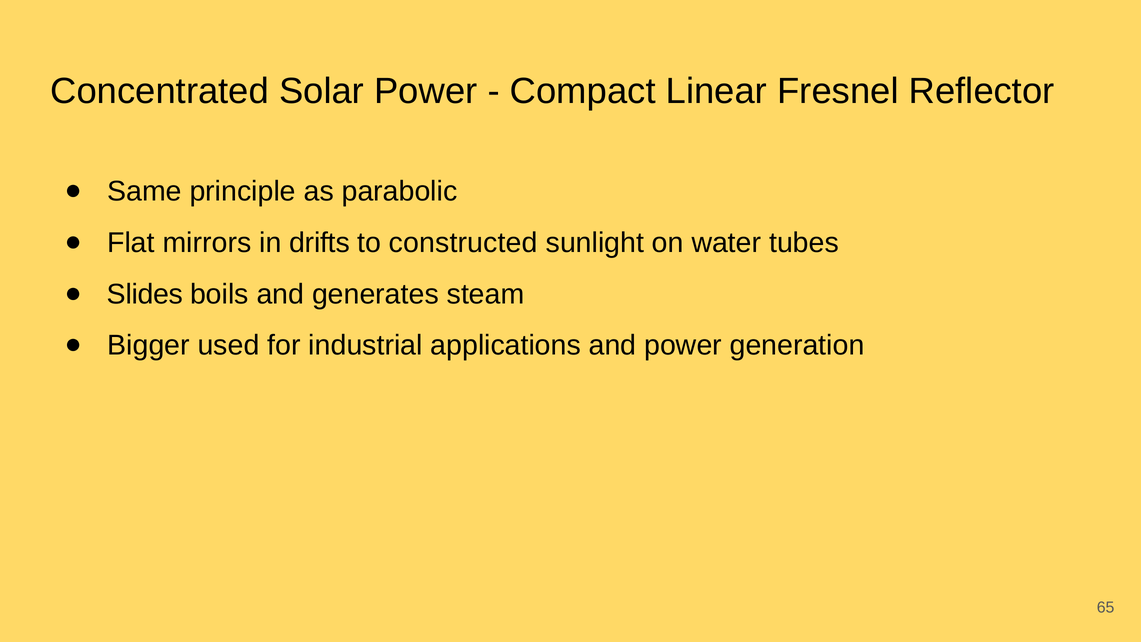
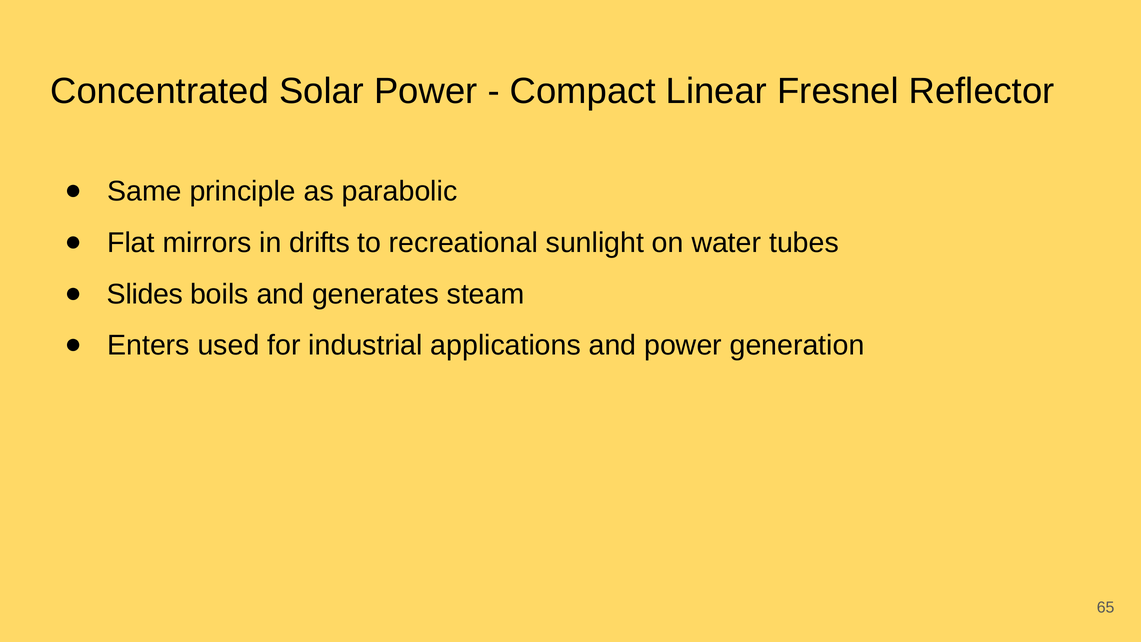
constructed: constructed -> recreational
Bigger: Bigger -> Enters
